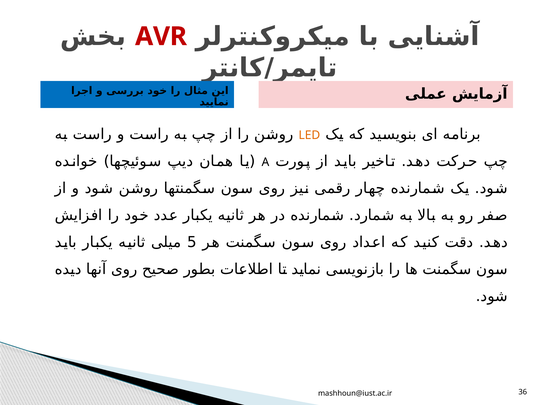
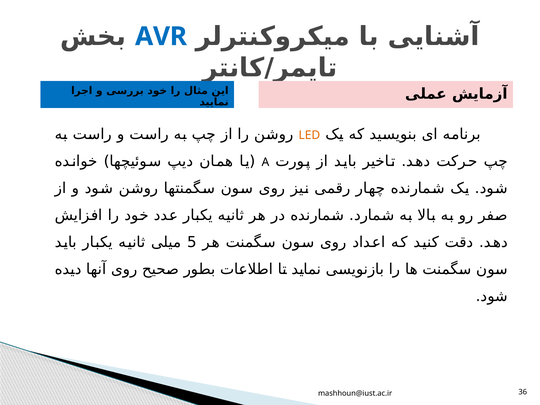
AVR colour: red -> blue
